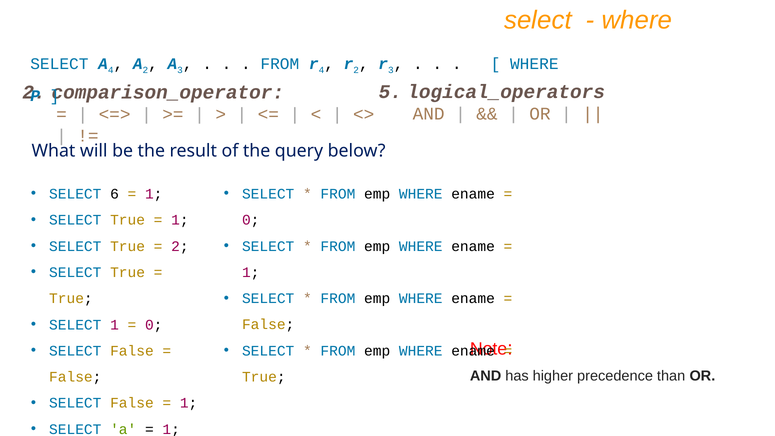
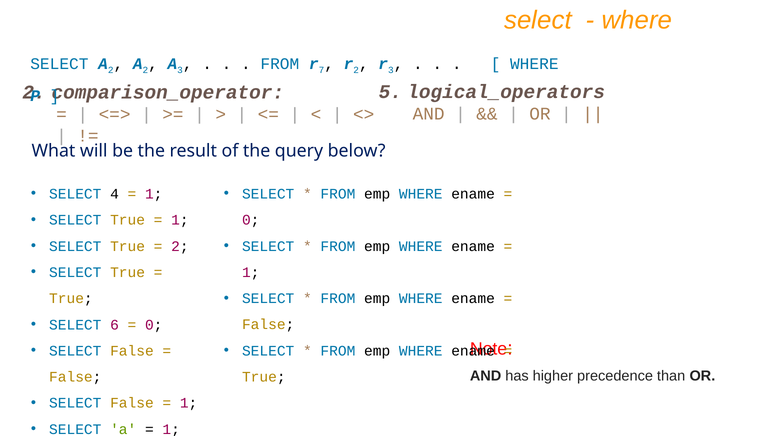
SELECT A 4: 4 -> 2
4 at (321, 70): 4 -> 7
6: 6 -> 4
SELECT 1: 1 -> 6
